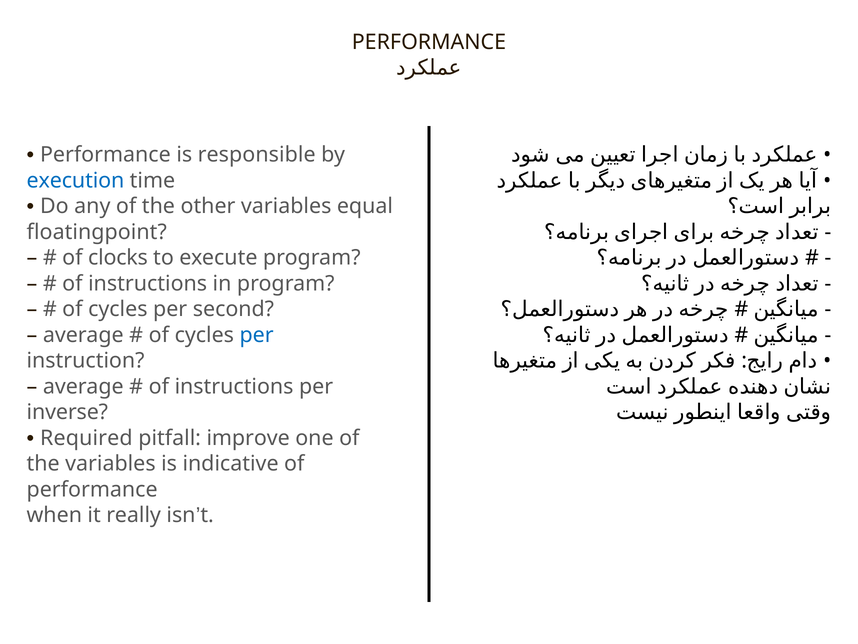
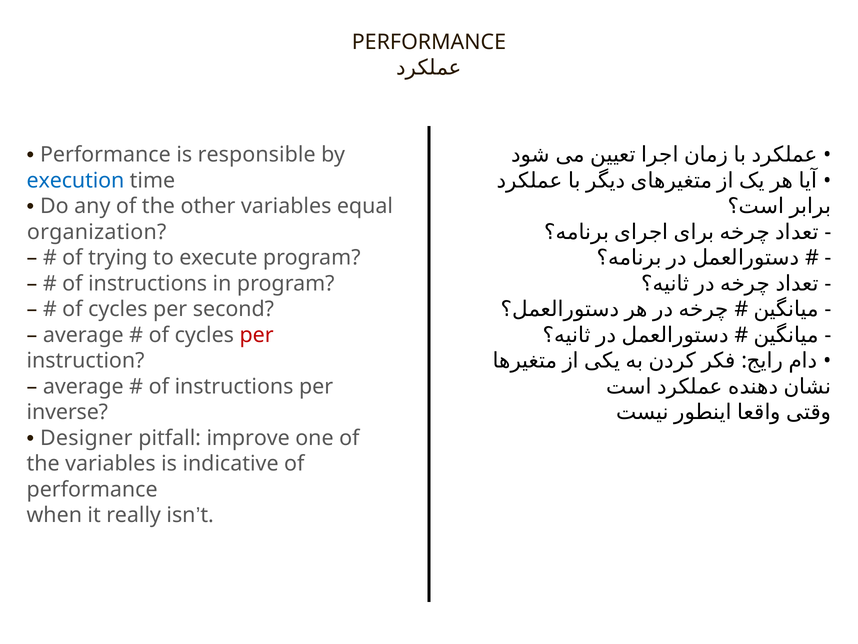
floatingpoint: floatingpoint -> organization
clocks: clocks -> trying
per at (257, 335) colour: blue -> red
Required: Required -> Designer
